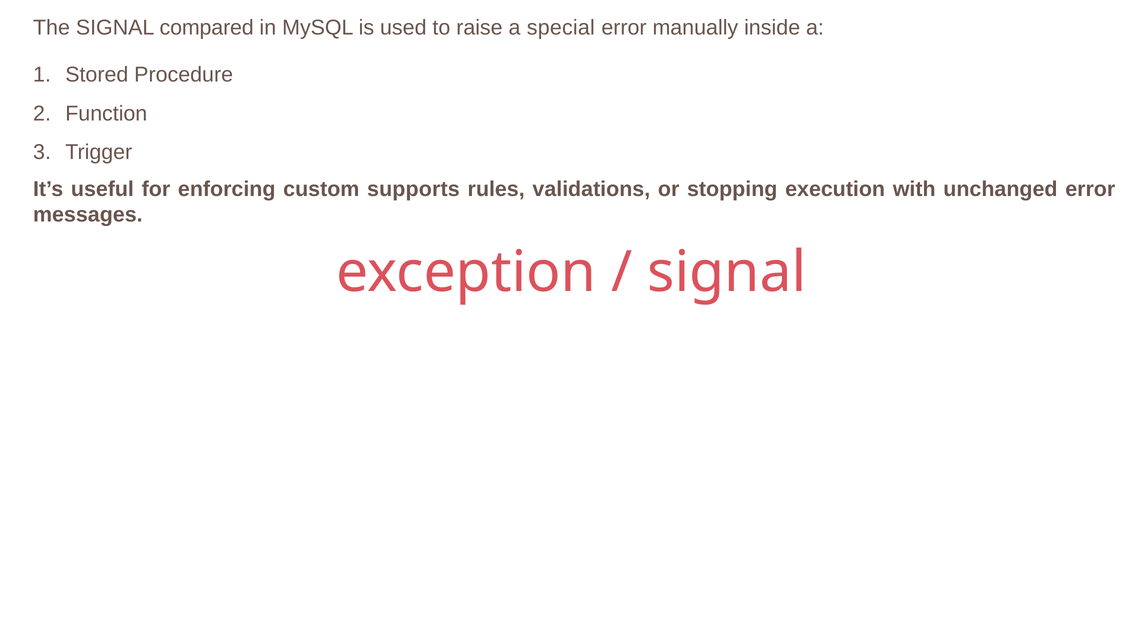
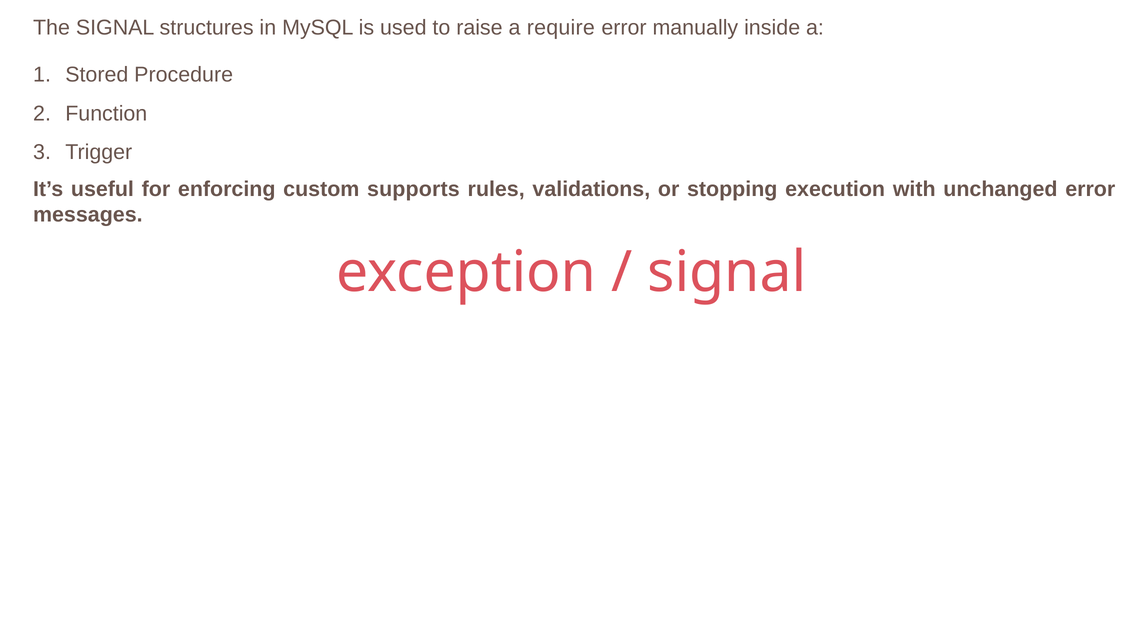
compared: compared -> structures
special: special -> require
